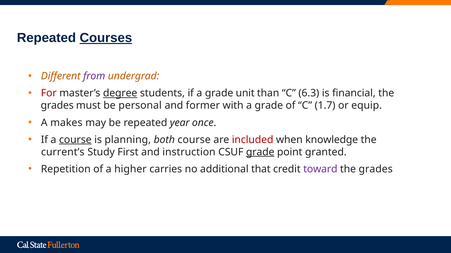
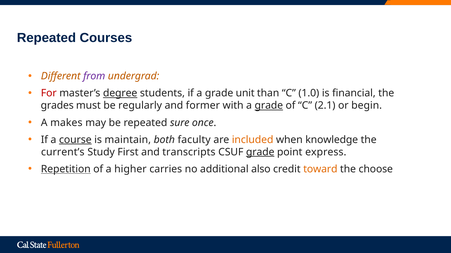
Courses underline: present -> none
6.3: 6.3 -> 1.0
personal: personal -> regularly
grade at (269, 106) underline: none -> present
1.7: 1.7 -> 2.1
equip: equip -> begin
year: year -> sure
planning: planning -> maintain
both course: course -> faculty
included colour: red -> orange
instruction: instruction -> transcripts
granted: granted -> express
Repetition underline: none -> present
that: that -> also
toward colour: purple -> orange
grades at (376, 170): grades -> choose
